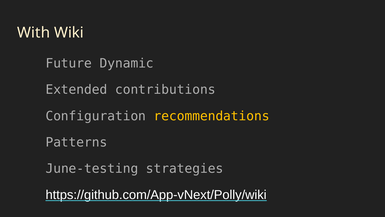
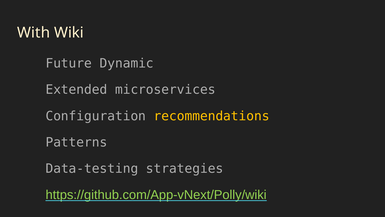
contributions: contributions -> microservices
June-testing: June-testing -> Data-testing
https://github.com/App-vNext/Polly/wiki colour: white -> light green
